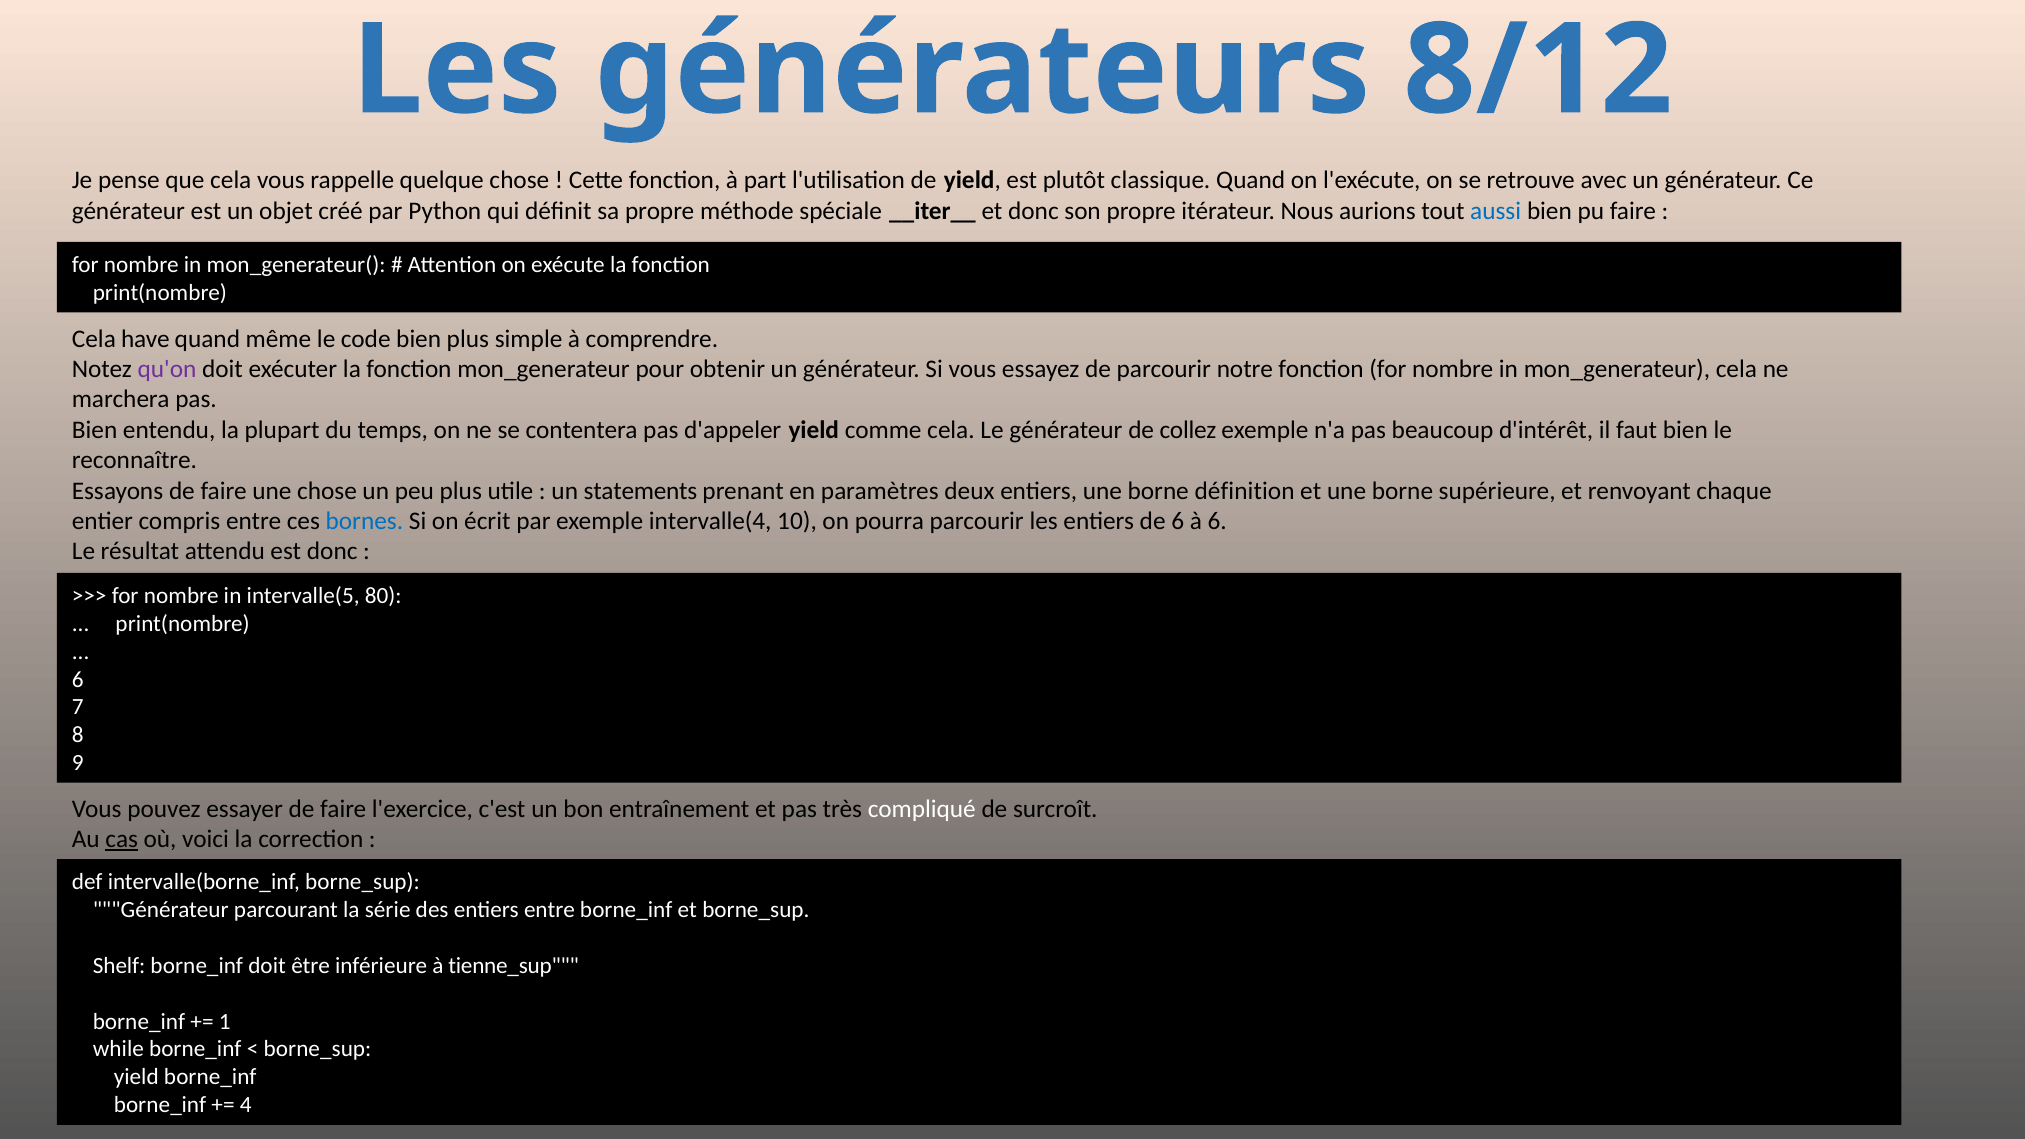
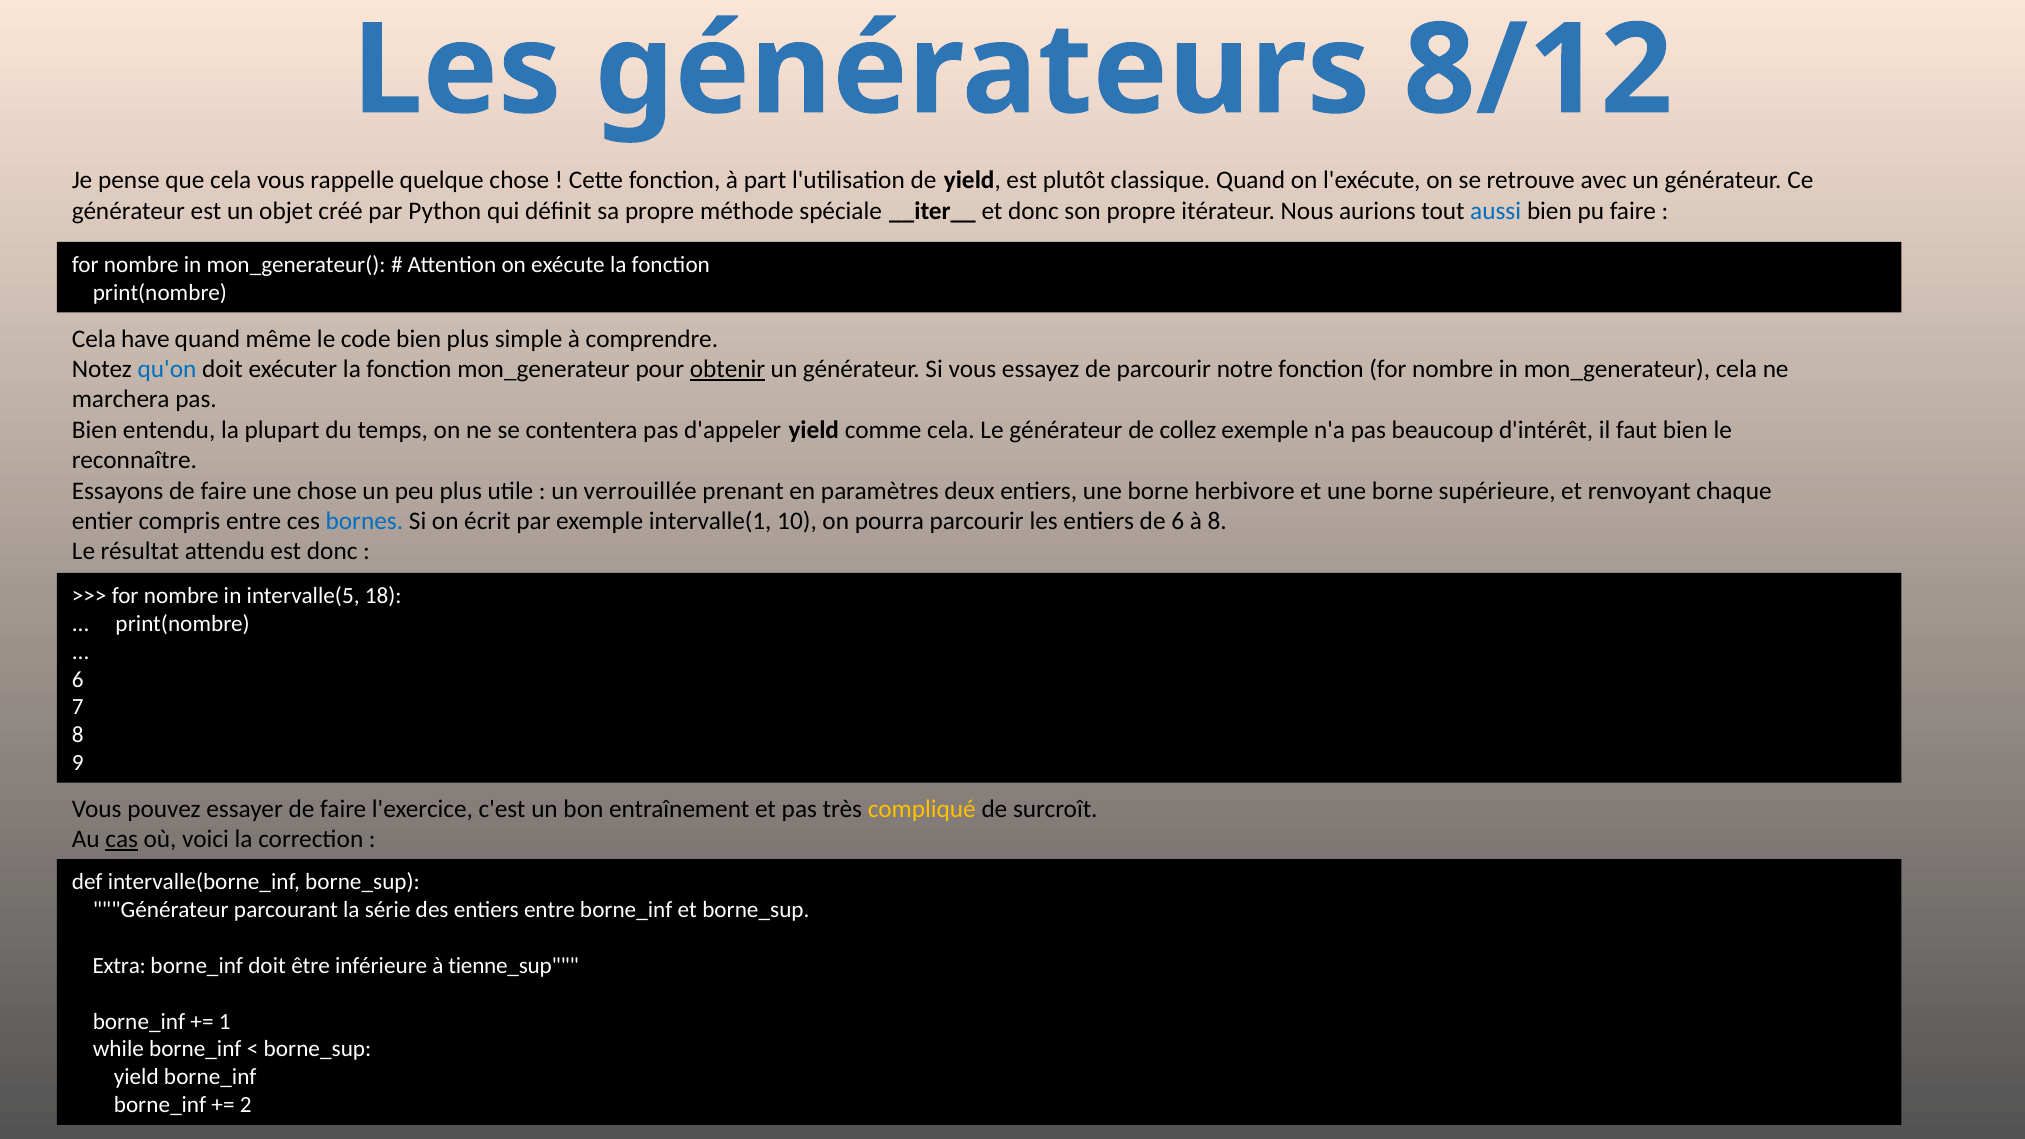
qu'on colour: purple -> blue
obtenir underline: none -> present
statements: statements -> verrouillée
définition: définition -> herbivore
intervalle(4: intervalle(4 -> intervalle(1
à 6: 6 -> 8
80: 80 -> 18
compliqué colour: white -> yellow
Shelf: Shelf -> Extra
4: 4 -> 2
